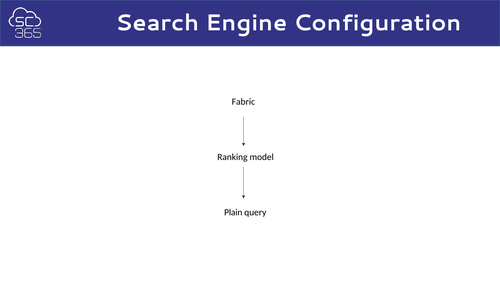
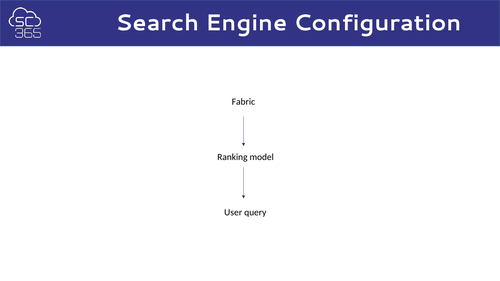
Plain: Plain -> User
